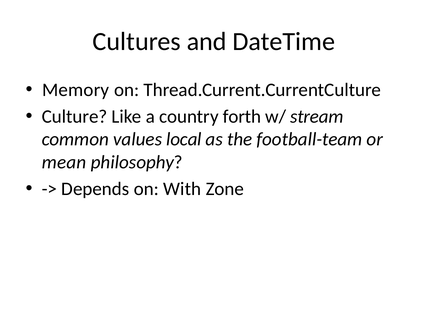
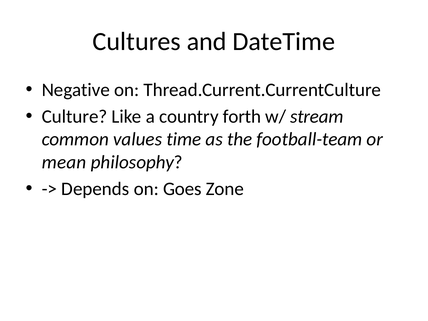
Memory: Memory -> Negative
local: local -> time
With: With -> Goes
